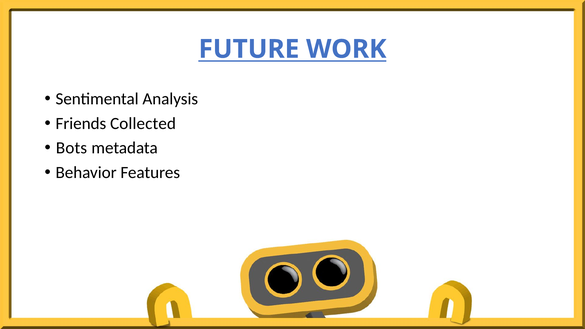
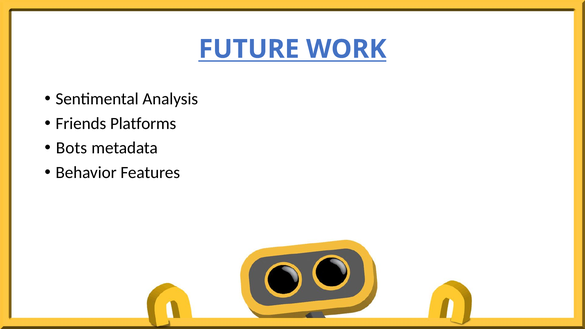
Collected: Collected -> Platforms
